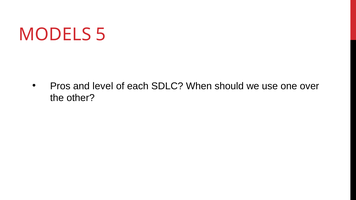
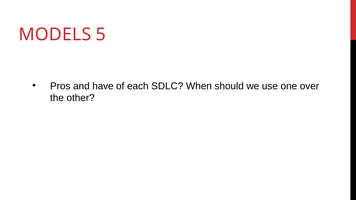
level: level -> have
